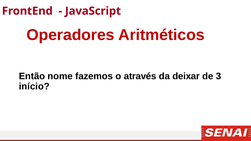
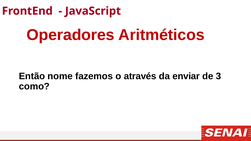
deixar: deixar -> enviar
início: início -> como
